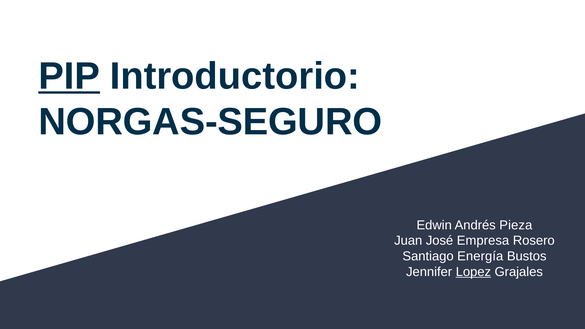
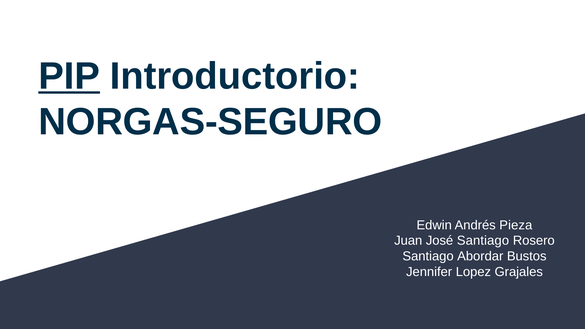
José Empresa: Empresa -> Santiago
Energía: Energía -> Abordar
Lopez underline: present -> none
